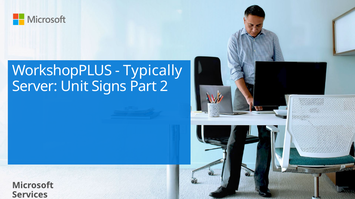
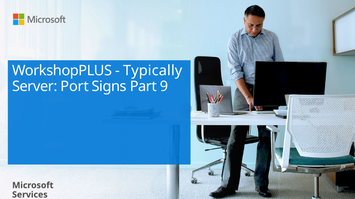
Unit: Unit -> Port
2: 2 -> 9
